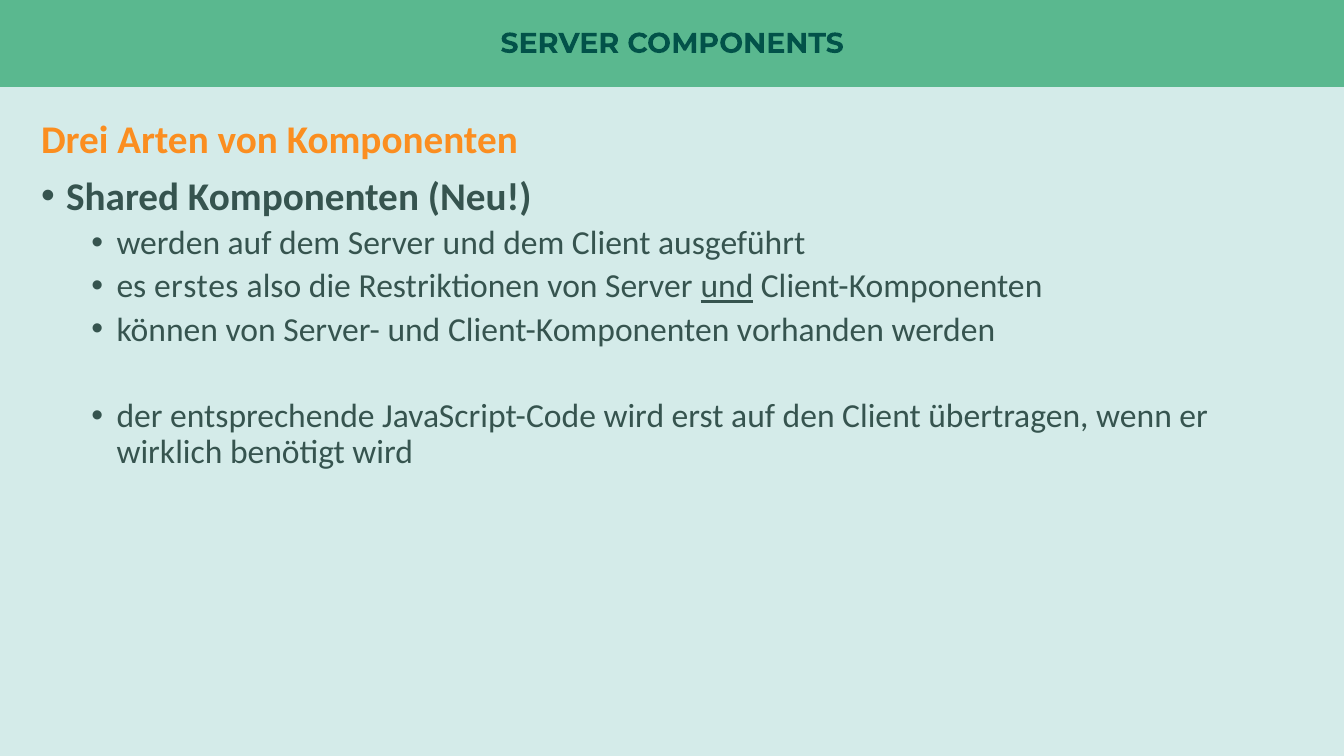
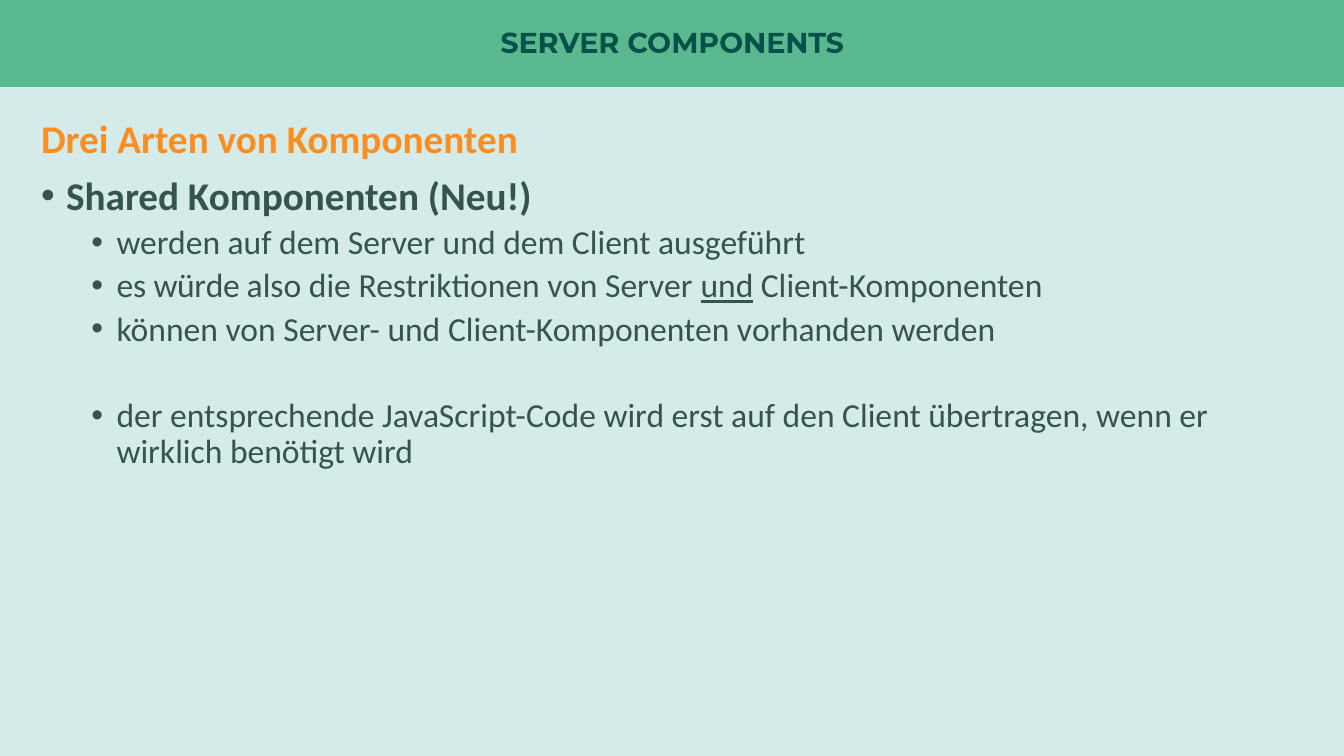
erstes: erstes -> würde
